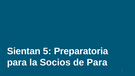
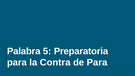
Sientan: Sientan -> Palabra
Socios: Socios -> Contra
